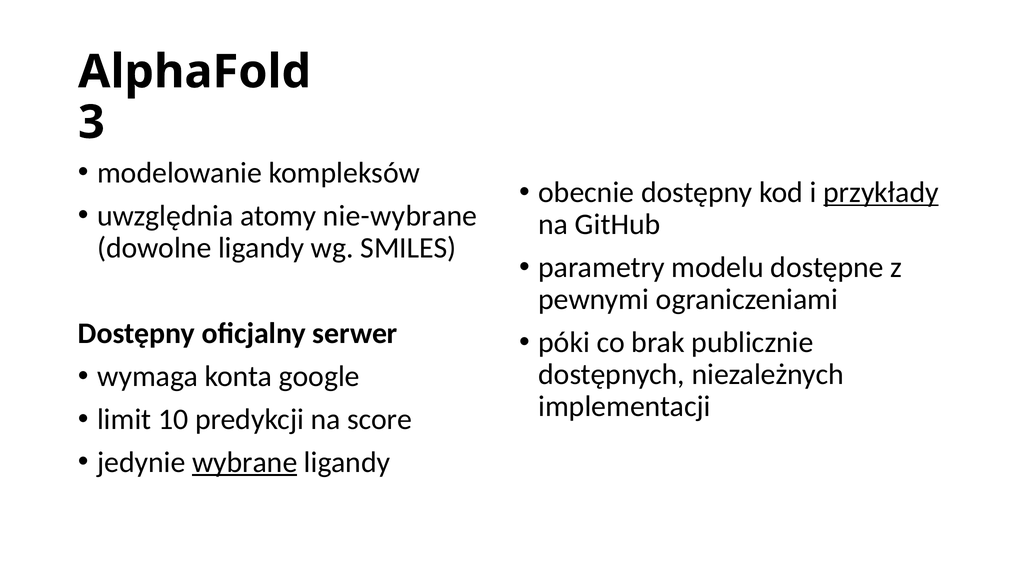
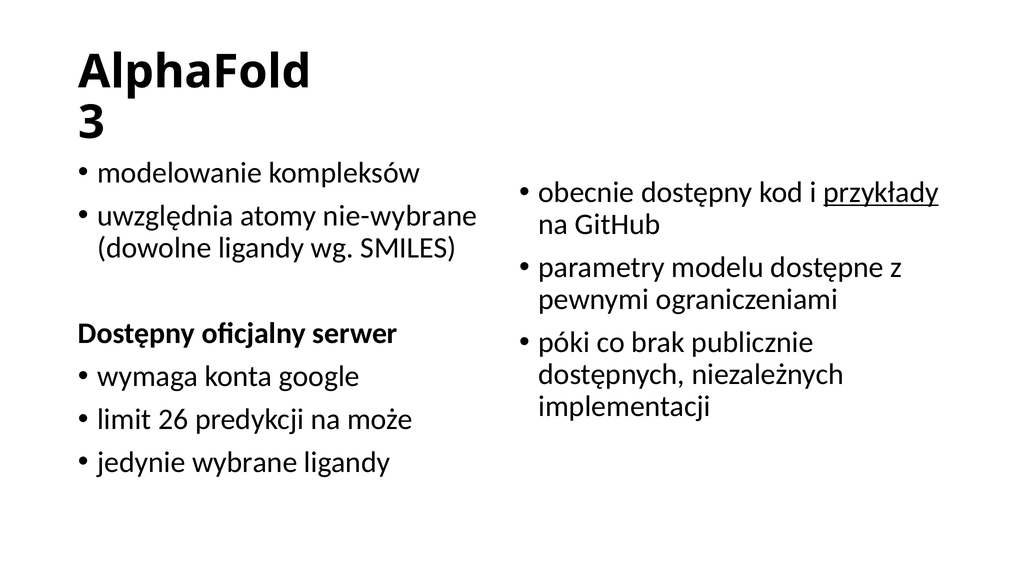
10: 10 -> 26
score: score -> może
wybrane underline: present -> none
